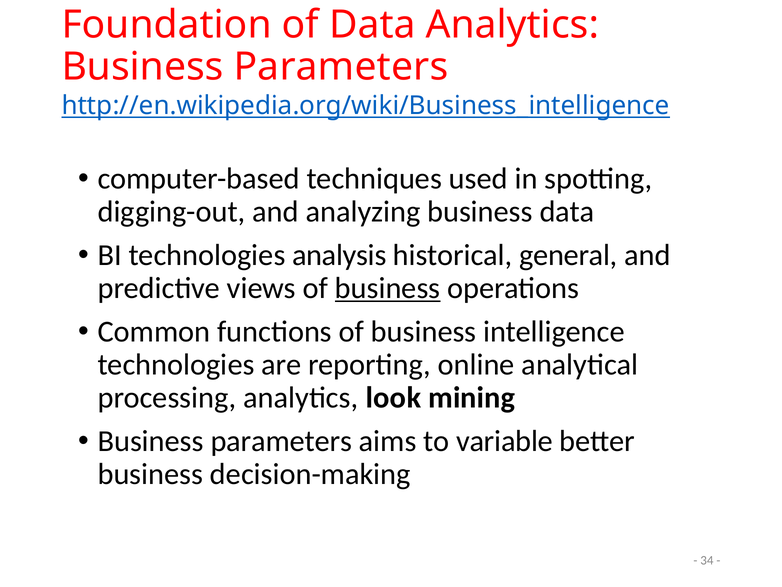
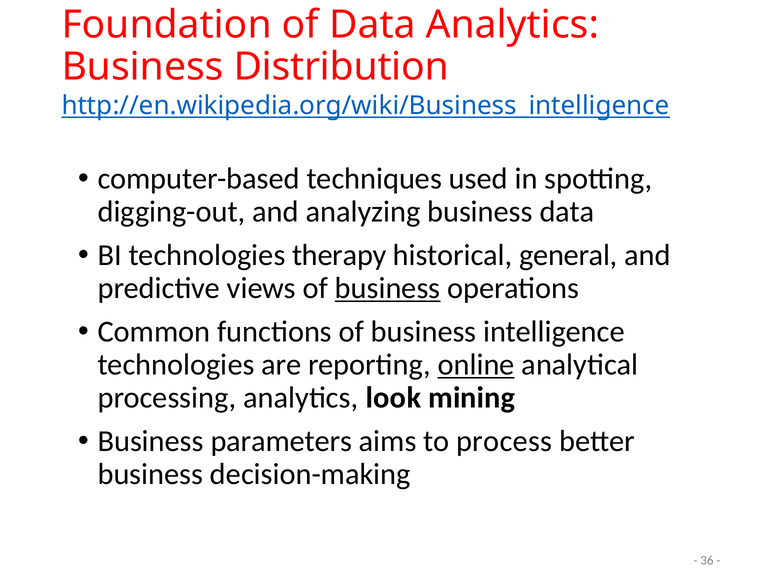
Parameters at (341, 67): Parameters -> Distribution
analysis: analysis -> therapy
online underline: none -> present
variable: variable -> process
34: 34 -> 36
